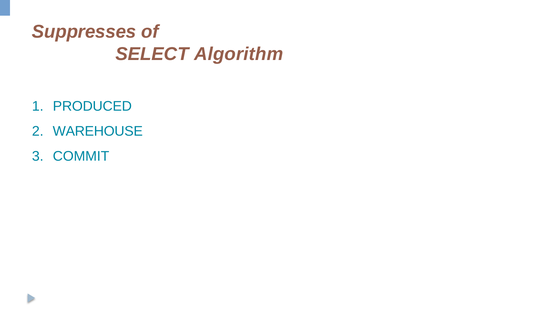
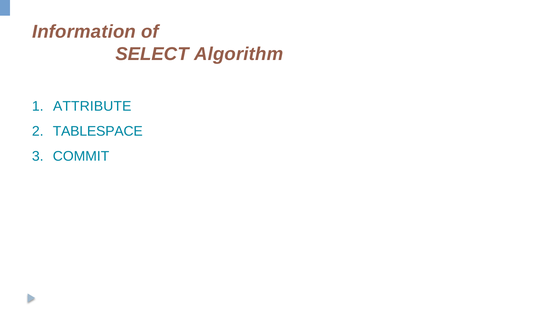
Suppresses: Suppresses -> Information
PRODUCED: PRODUCED -> ATTRIBUTE
WAREHOUSE: WAREHOUSE -> TABLESPACE
